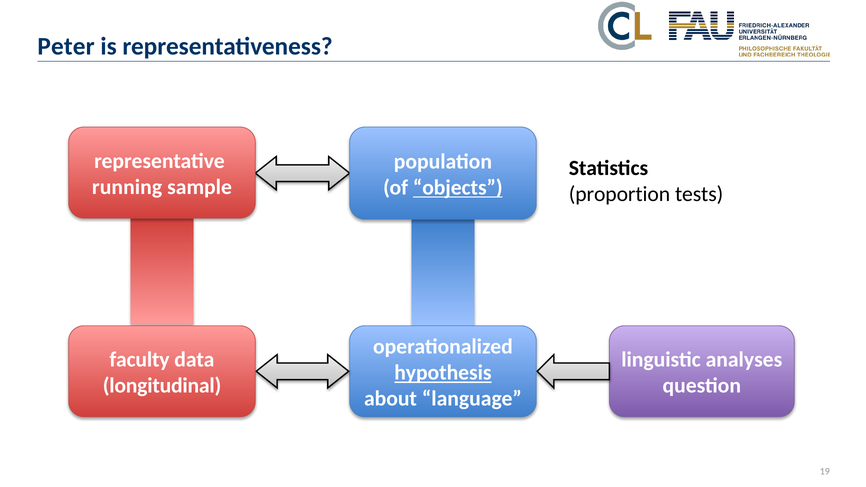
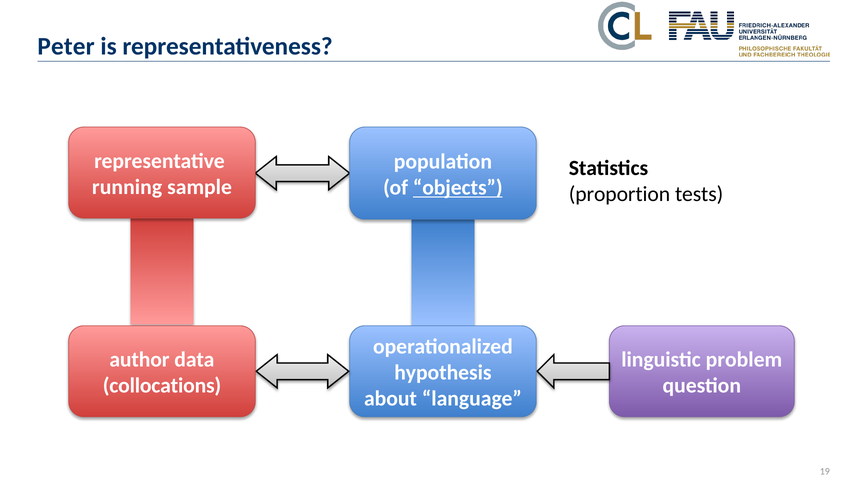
faculty: faculty -> author
analyses: analyses -> problem
hypothesis underline: present -> none
longitudinal: longitudinal -> collocations
